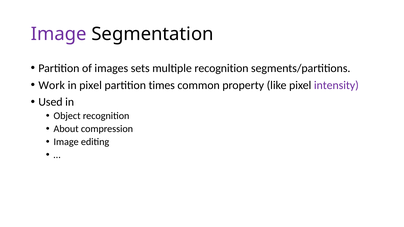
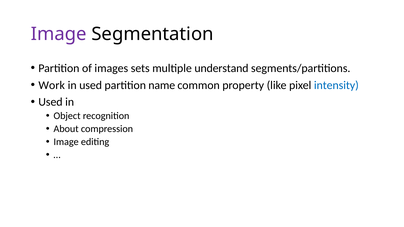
multiple recognition: recognition -> understand
in pixel: pixel -> used
times: times -> name
intensity colour: purple -> blue
